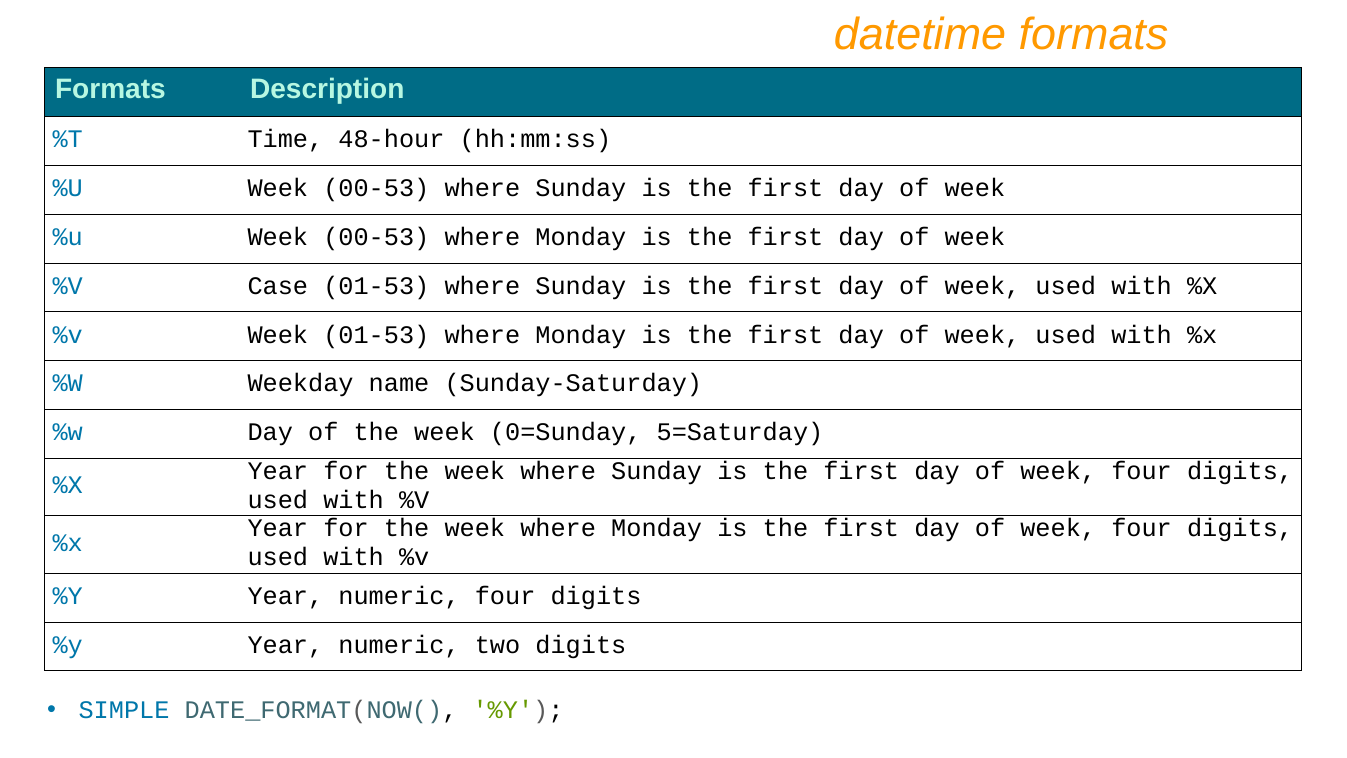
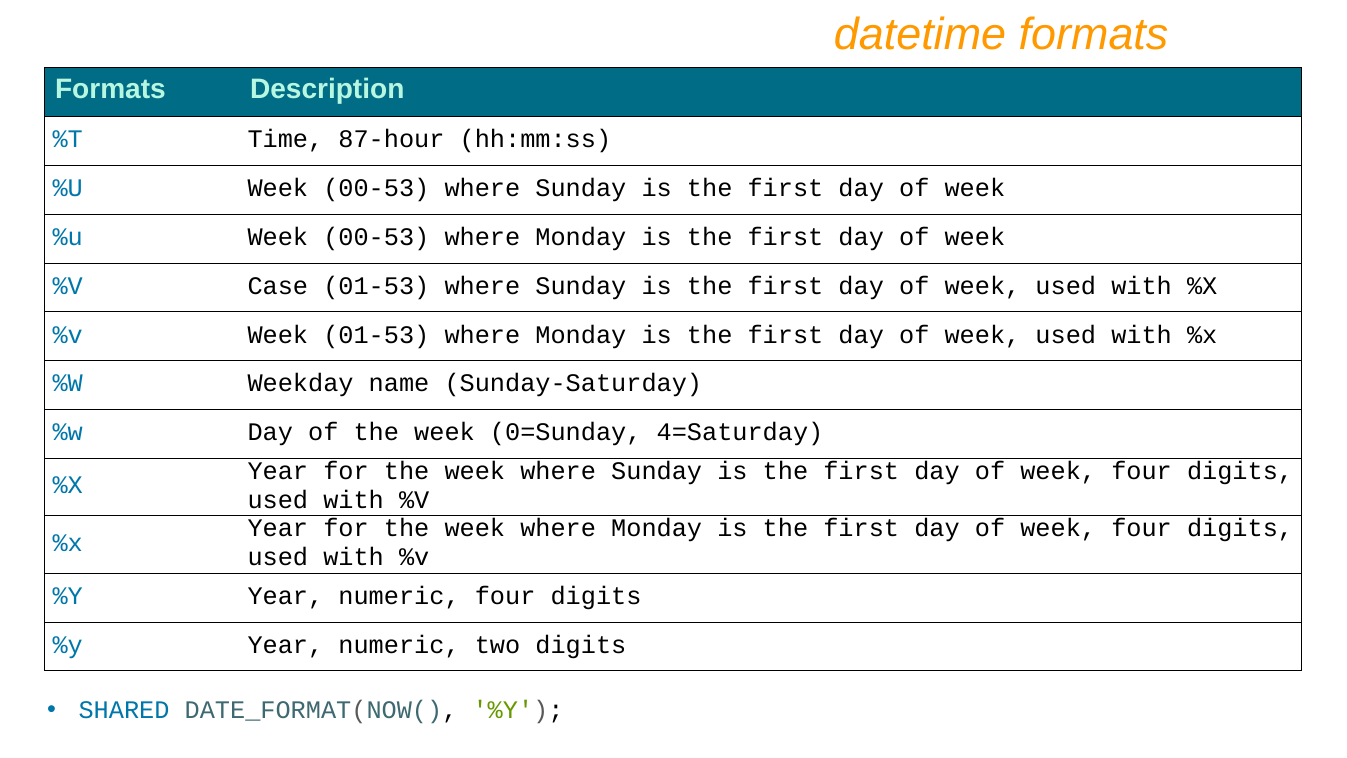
48-hour: 48-hour -> 87-hour
5=Saturday: 5=Saturday -> 4=Saturday
SIMPLE: SIMPLE -> SHARED
